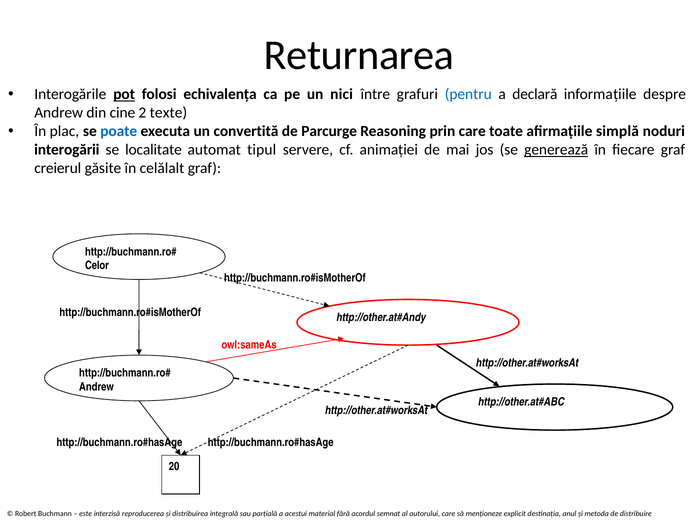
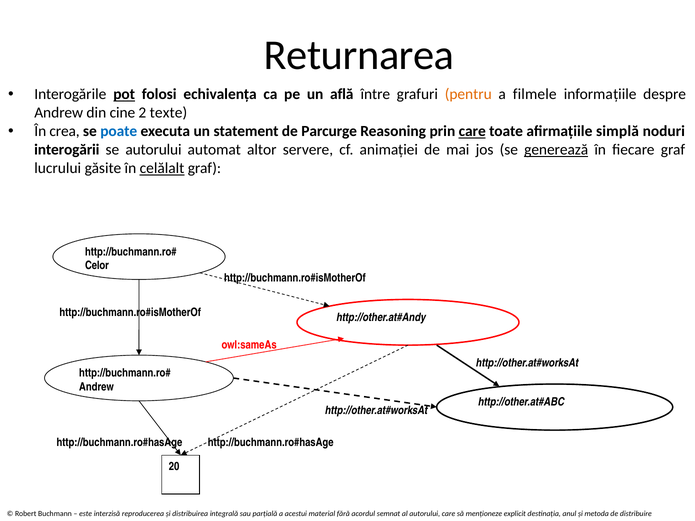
nici: nici -> află
pentru colour: blue -> orange
declară: declară -> filmele
plac: plac -> crea
convertită: convertită -> statement
care at (472, 131) underline: none -> present
se localitate: localitate -> autorului
tipul: tipul -> altor
creierul: creierul -> lucrului
celălalt underline: none -> present
